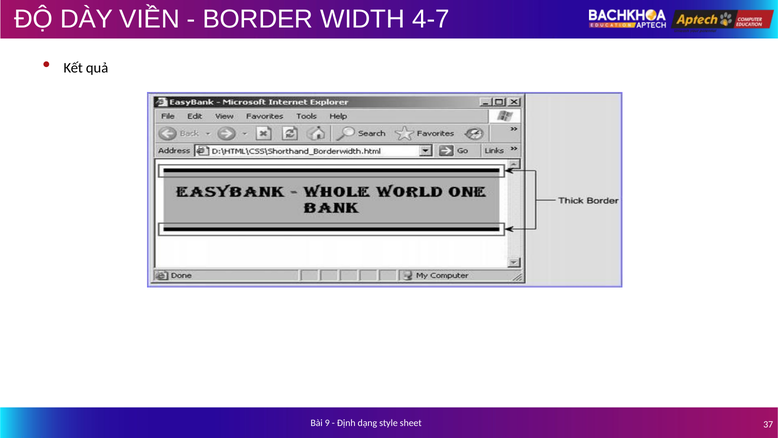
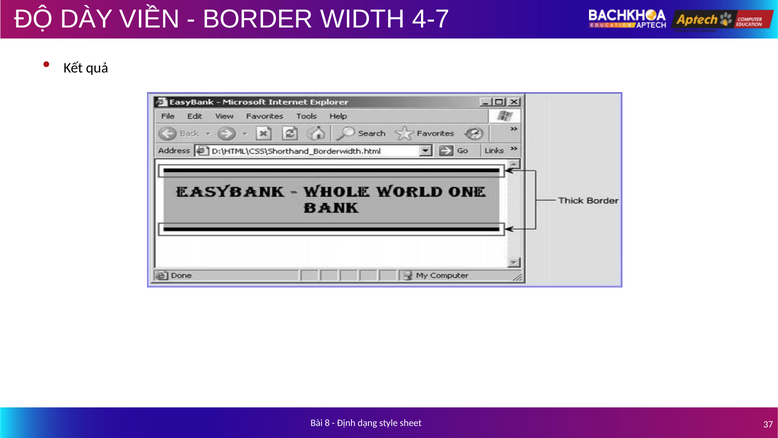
9: 9 -> 8
